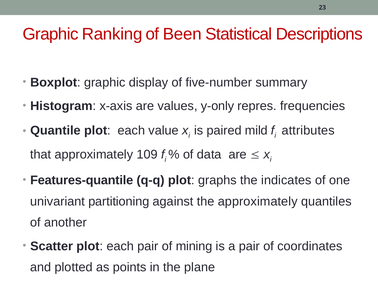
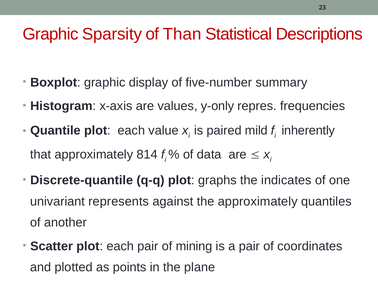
Ranking: Ranking -> Sparsity
Been: Been -> Than
attributes: attributes -> inherently
109: 109 -> 814
Features-quantile: Features-quantile -> Discrete-quantile
partitioning: partitioning -> represents
